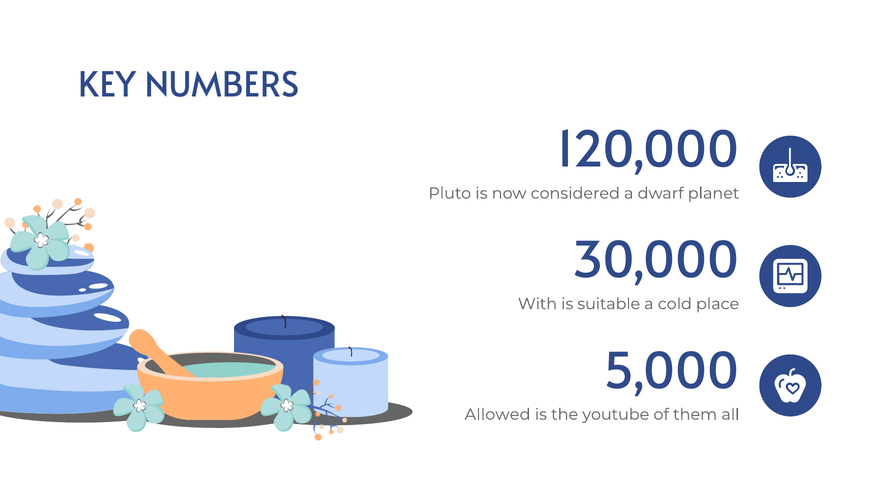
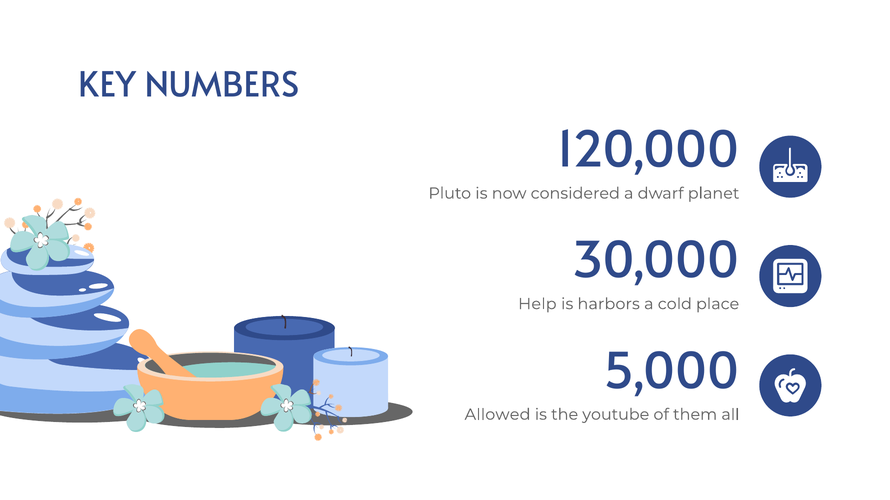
With: With -> Help
suitable: suitable -> harbors
